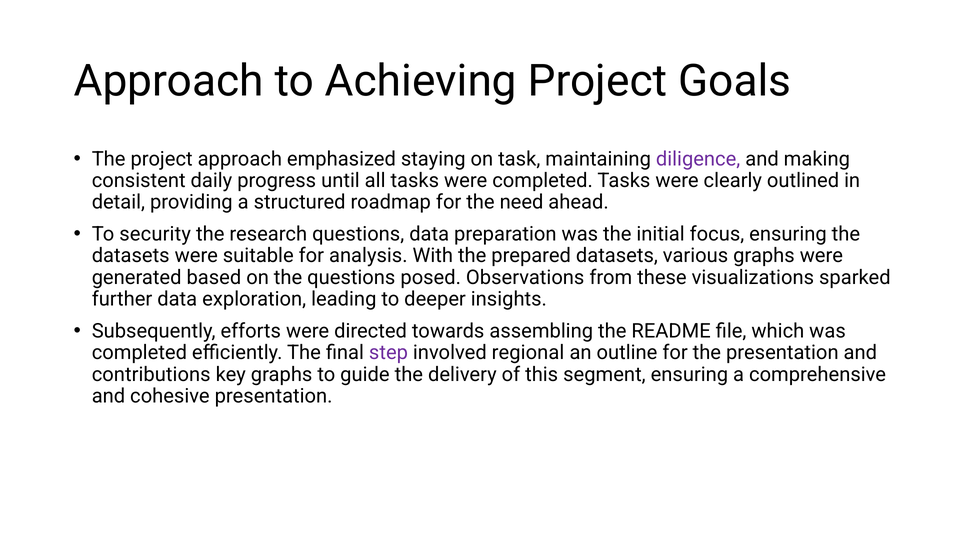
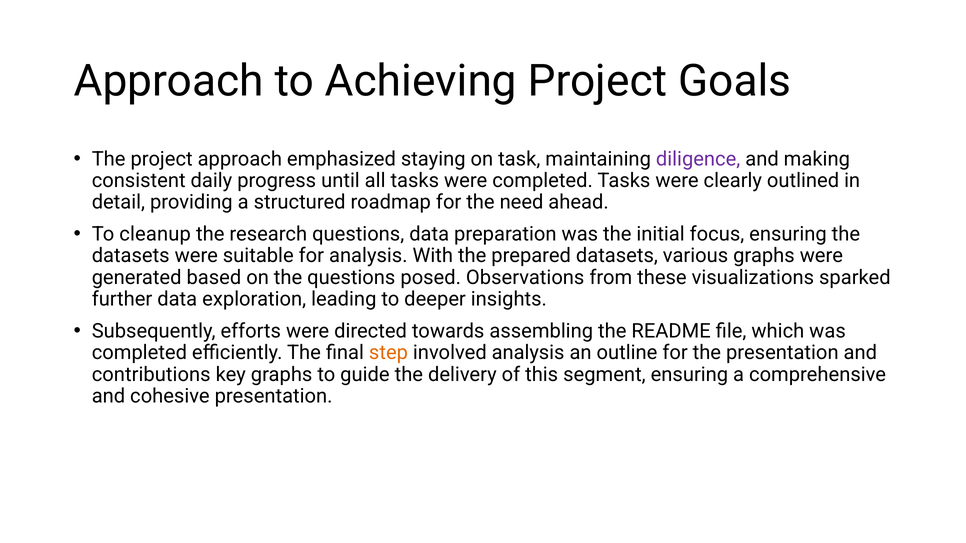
security: security -> cleanup
step colour: purple -> orange
involved regional: regional -> analysis
